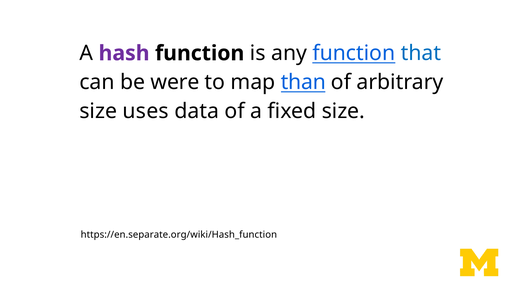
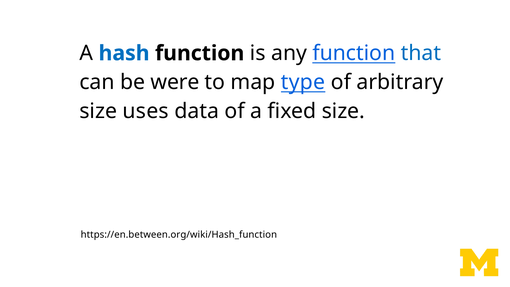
hash colour: purple -> blue
than: than -> type
https://en.separate.org/wiki/Hash_function: https://en.separate.org/wiki/Hash_function -> https://en.between.org/wiki/Hash_function
